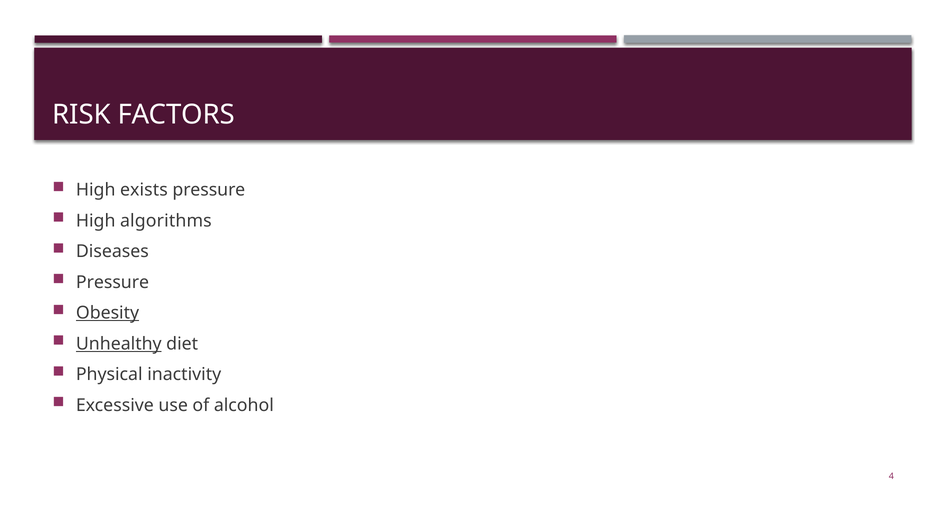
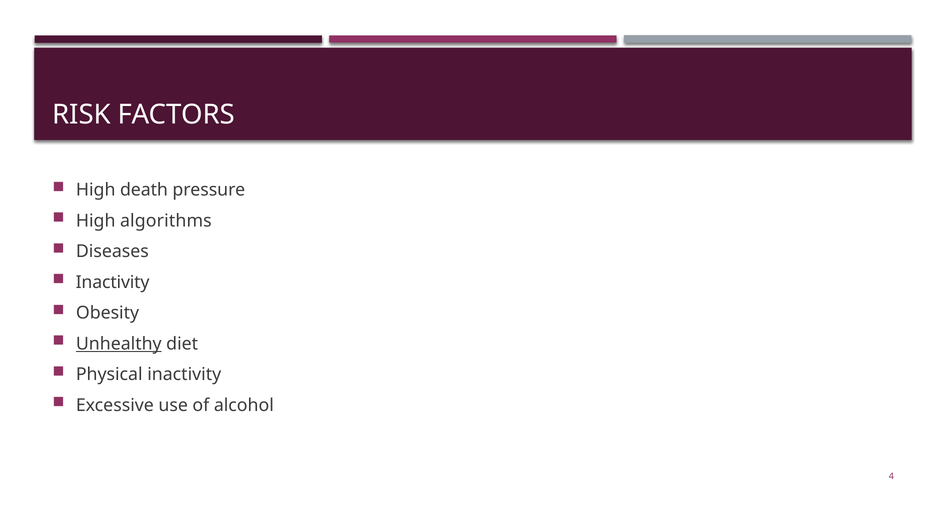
exists: exists -> death
Pressure at (113, 282): Pressure -> Inactivity
Obesity underline: present -> none
